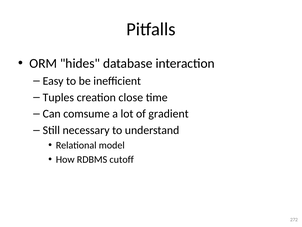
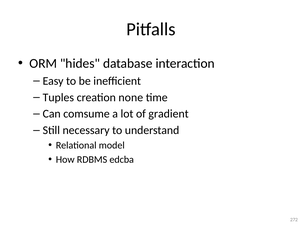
close: close -> none
cutoff: cutoff -> edcba
